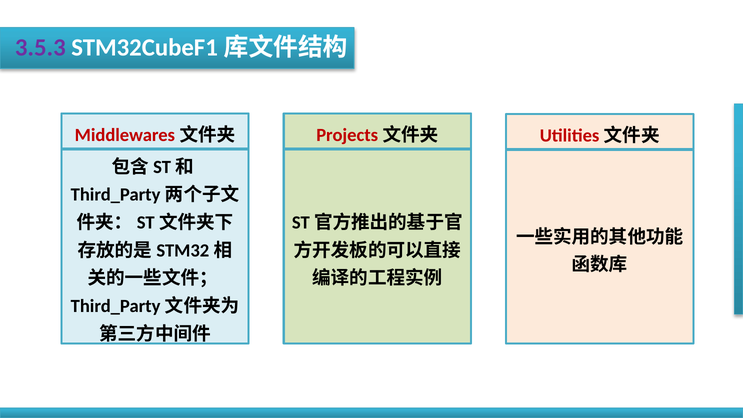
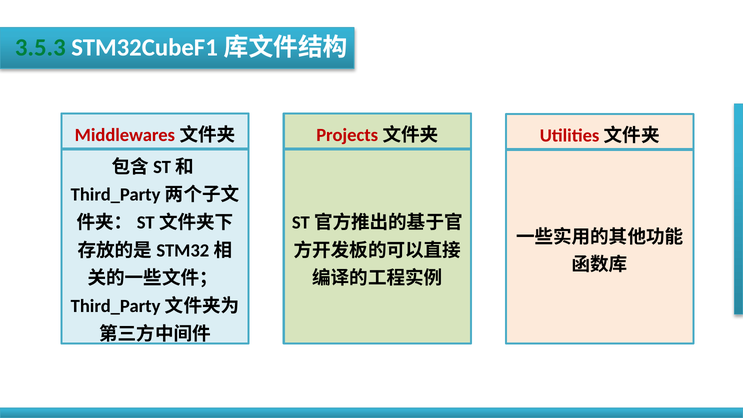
3.5.3 colour: purple -> green
